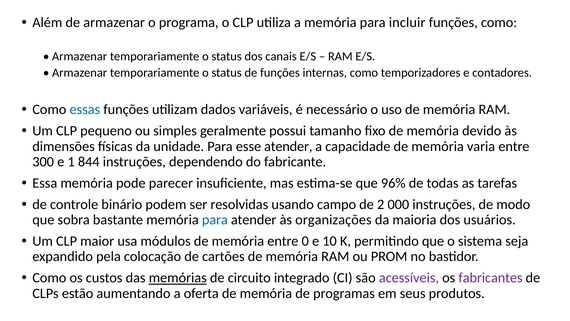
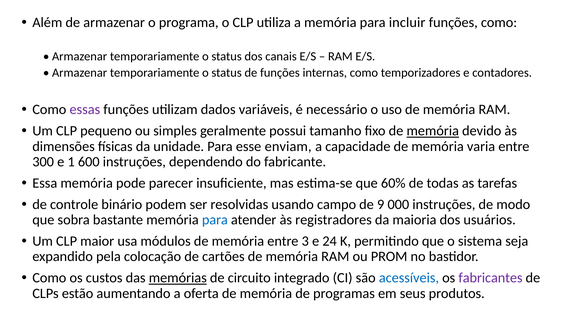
essas colour: blue -> purple
memória at (433, 131) underline: none -> present
esse atender: atender -> enviam
844: 844 -> 600
96%: 96% -> 60%
2: 2 -> 9
organizações: organizações -> registradores
0: 0 -> 3
10: 10 -> 24
acessíveis colour: purple -> blue
